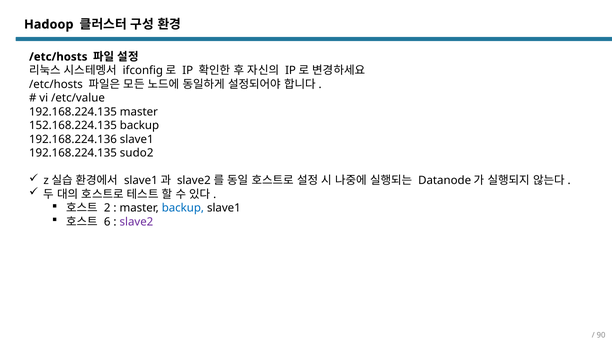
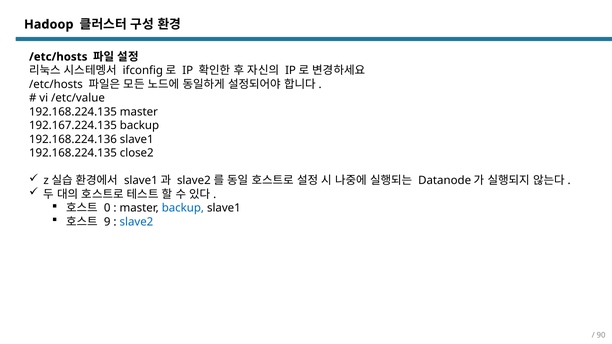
152.168.224.135: 152.168.224.135 -> 192.167.224.135
sudo2: sudo2 -> close2
2: 2 -> 0
6: 6 -> 9
slave2 colour: purple -> blue
